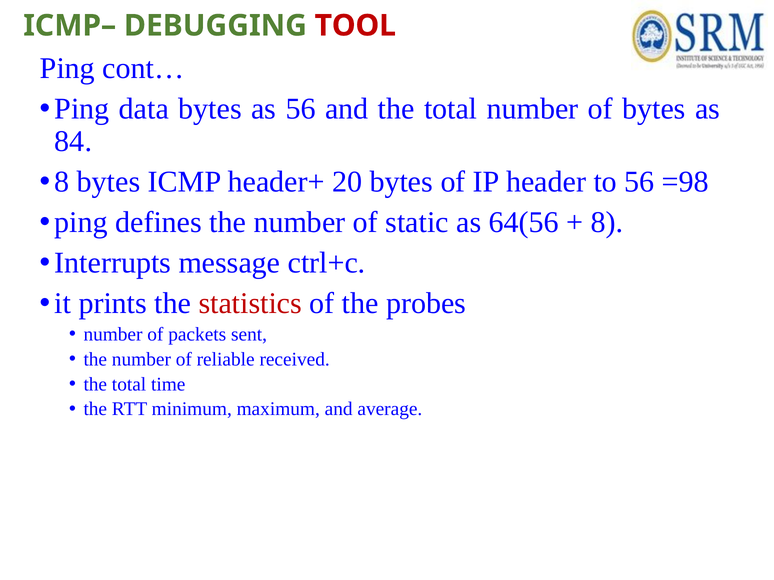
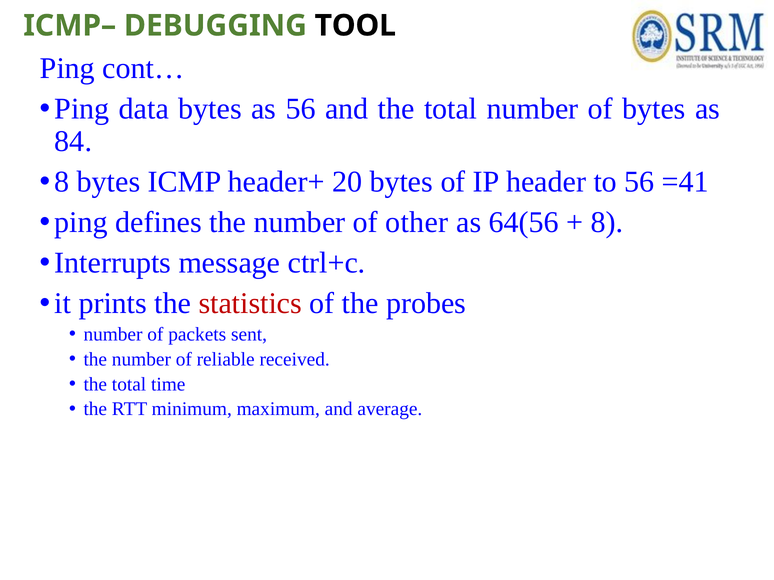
TOOL colour: red -> black
=98: =98 -> =41
static: static -> other
